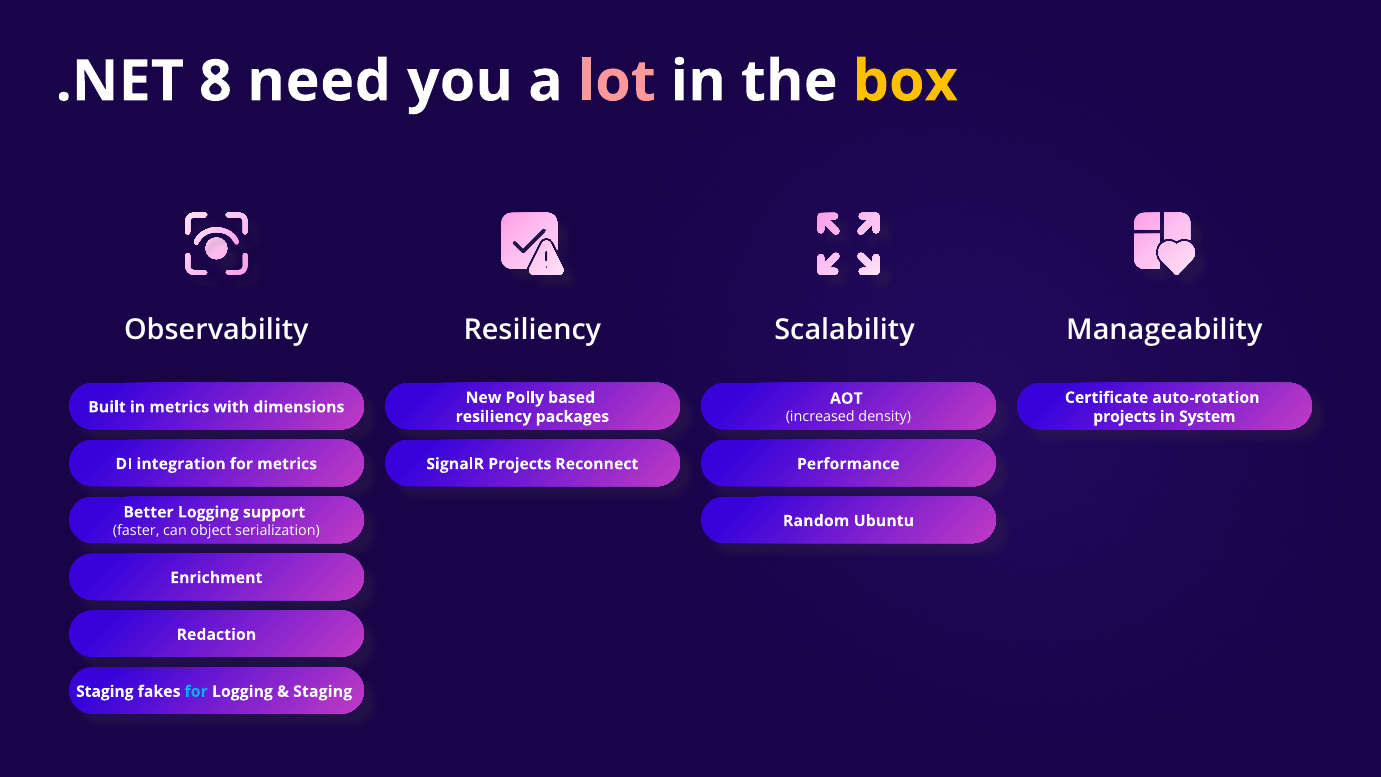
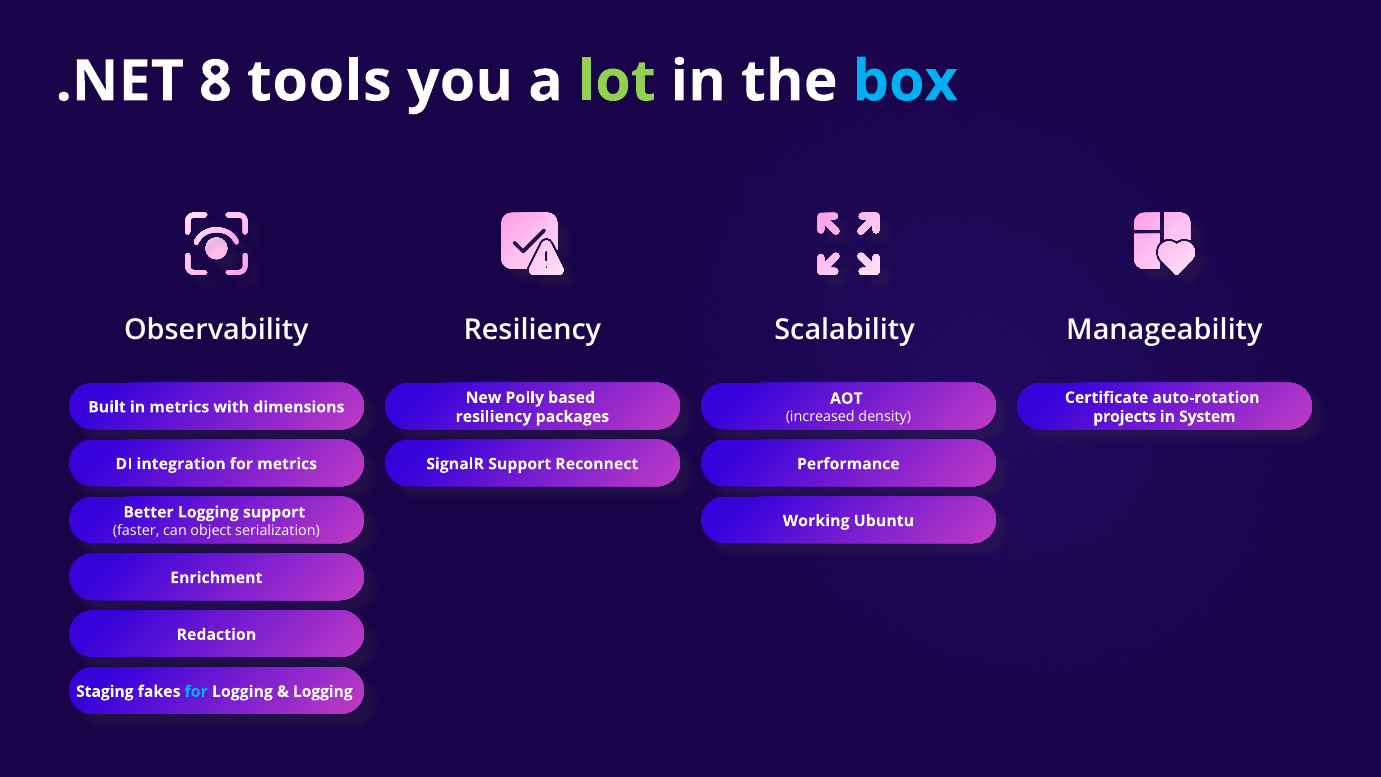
need: need -> tools
lot colour: pink -> light green
box colour: yellow -> light blue
SignalR Projects: Projects -> Support
Random: Random -> Working
Staging at (323, 691): Staging -> Logging
